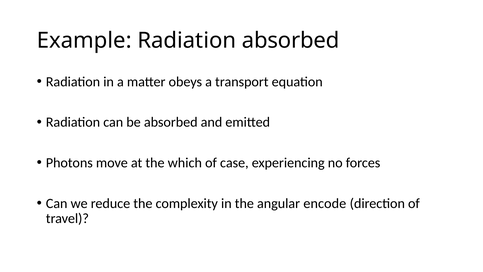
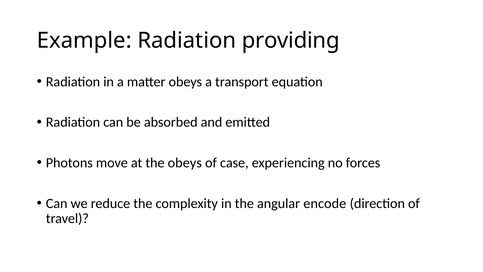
Radiation absorbed: absorbed -> providing
the which: which -> obeys
